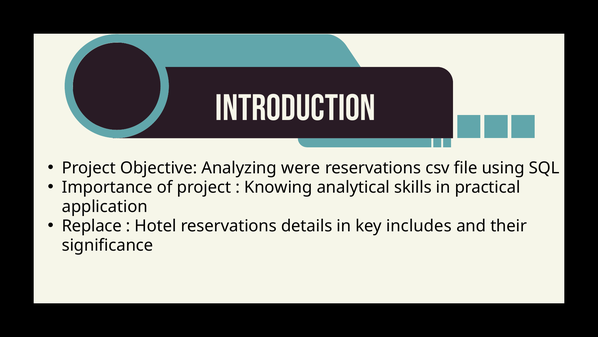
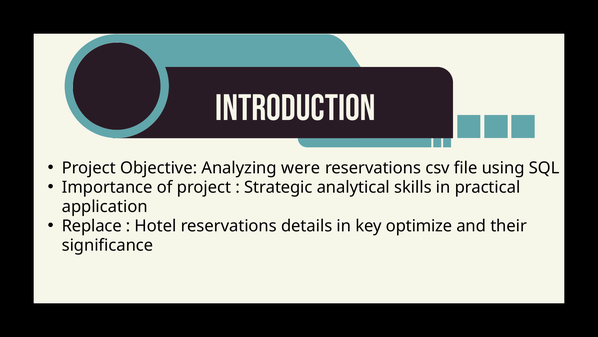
Knowing: Knowing -> Strategic
includes: includes -> optimize
